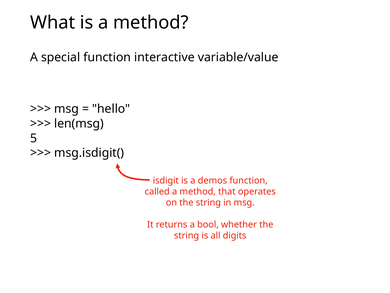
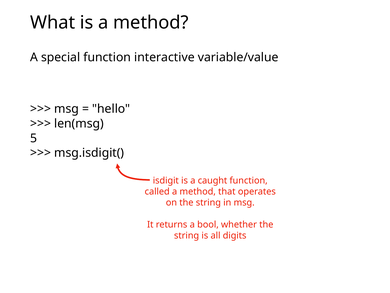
demos: demos -> caught
